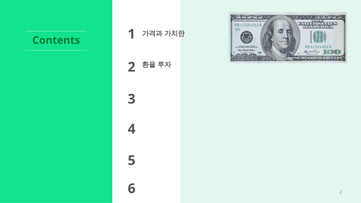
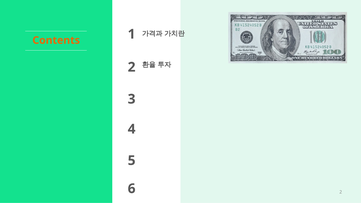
Contents colour: green -> orange
